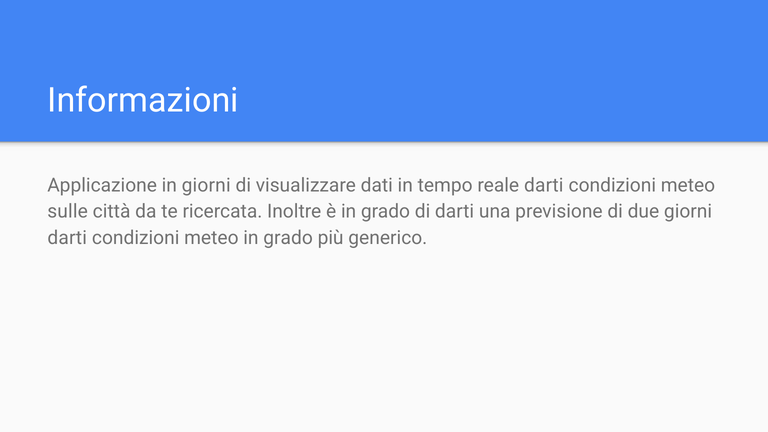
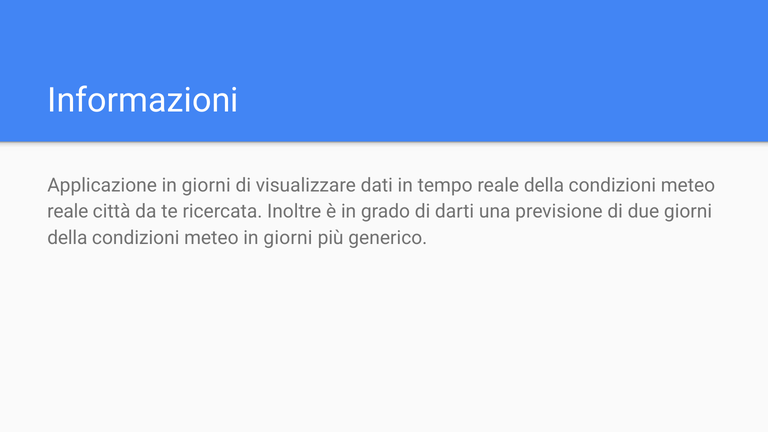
reale darti: darti -> della
sulle at (68, 212): sulle -> reale
darti at (67, 238): darti -> della
meteo in grado: grado -> giorni
